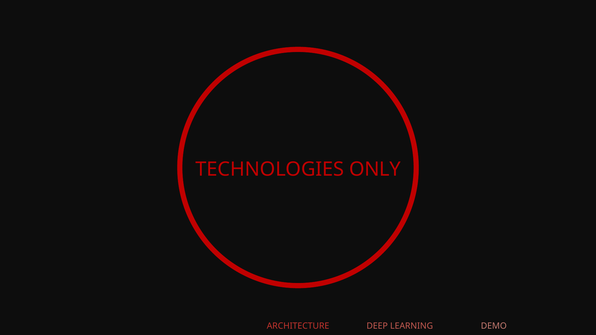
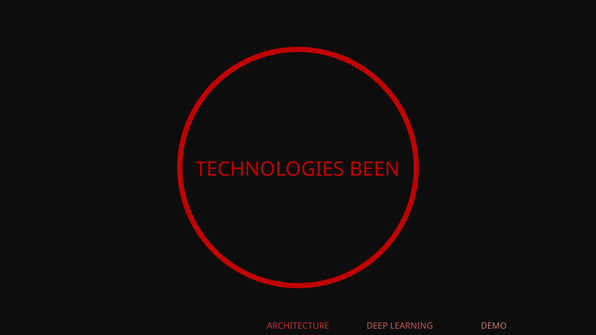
ONLY: ONLY -> BEEN
